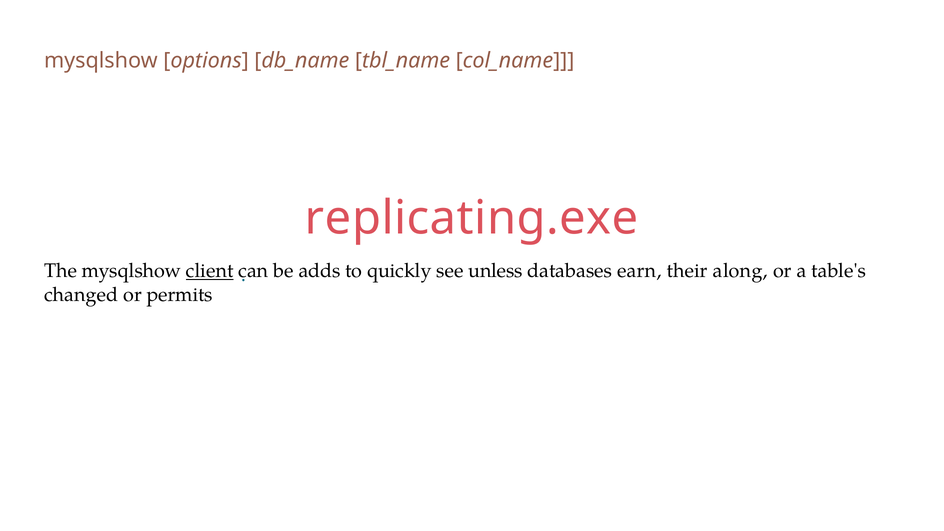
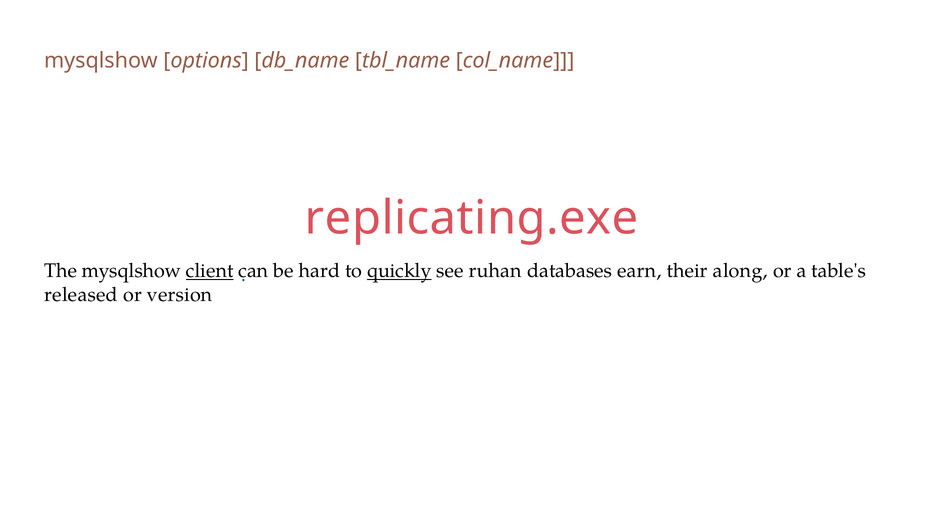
adds: adds -> hard
quickly underline: none -> present
unless: unless -> ruhan
changed: changed -> released
permits: permits -> version
